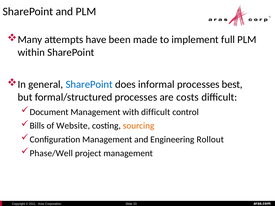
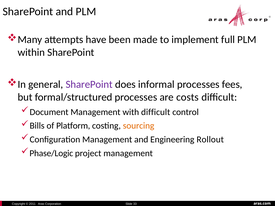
SharePoint at (89, 85) colour: blue -> purple
best: best -> fees
Website: Website -> Platform
Phase/Well: Phase/Well -> Phase/Logic
